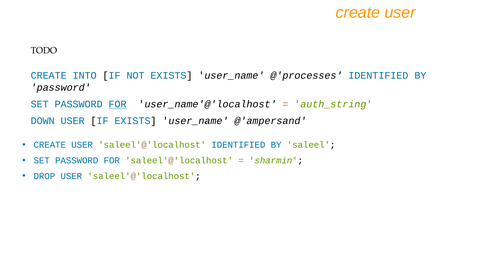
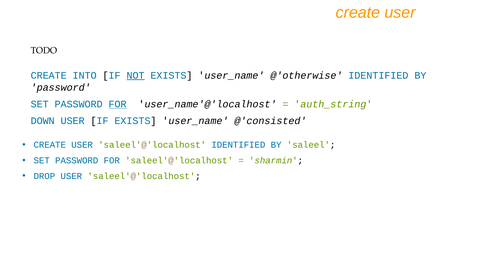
NOT underline: none -> present
@'processes: @'processes -> @'otherwise
@'ampersand: @'ampersand -> @'consisted
